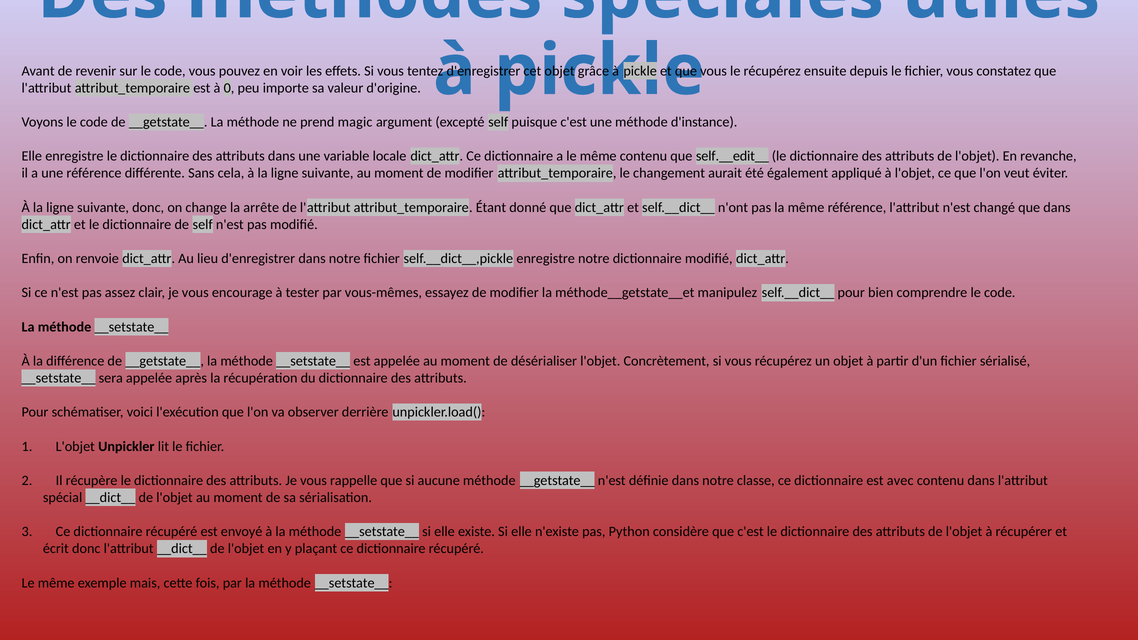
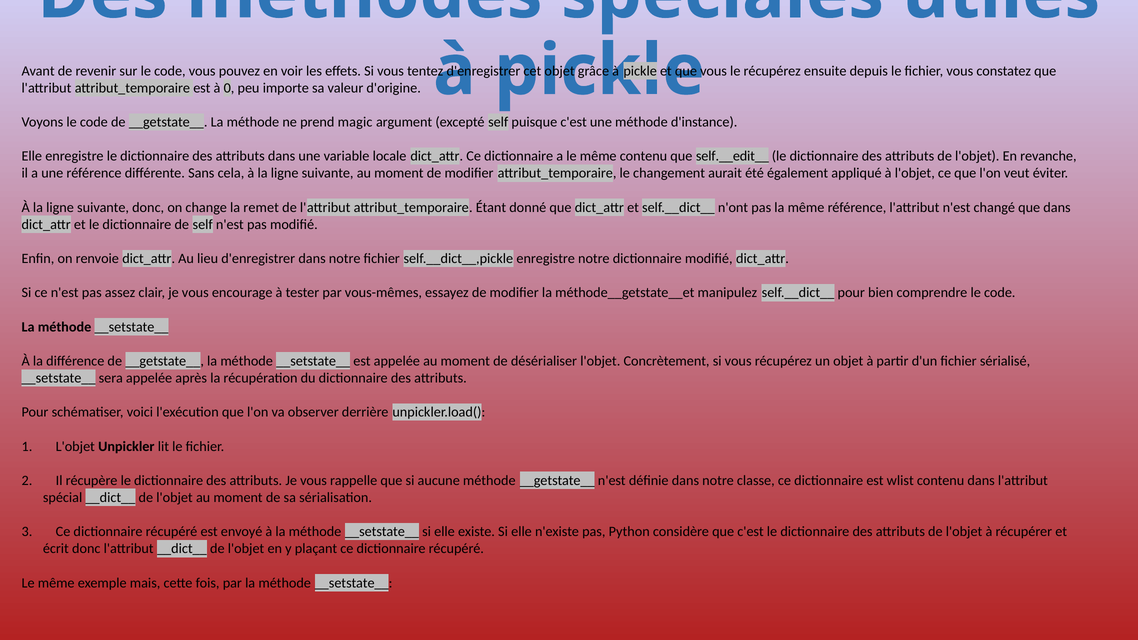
arrête: arrête -> remet
avec: avec -> wlist
